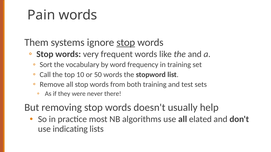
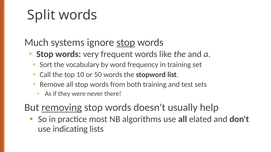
Pain: Pain -> Split
Them: Them -> Much
removing underline: none -> present
